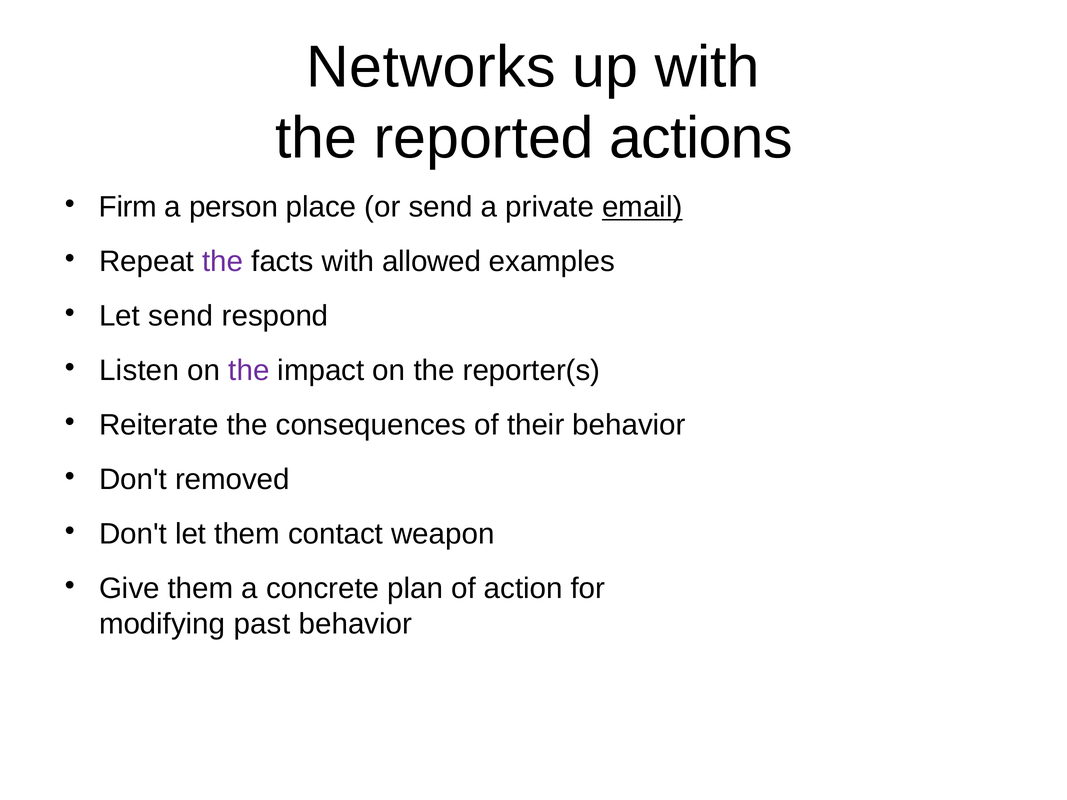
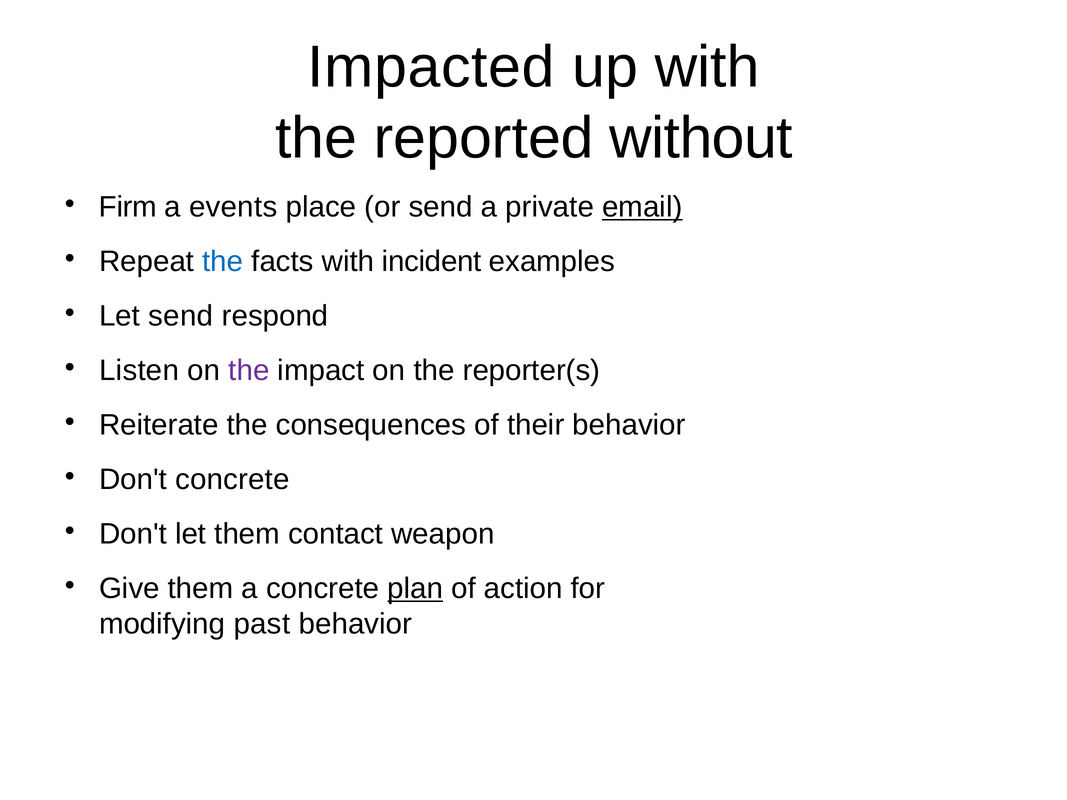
Networks: Networks -> Impacted
actions: actions -> without
person: person -> events
the at (223, 262) colour: purple -> blue
allowed: allowed -> incident
Don't removed: removed -> concrete
plan underline: none -> present
